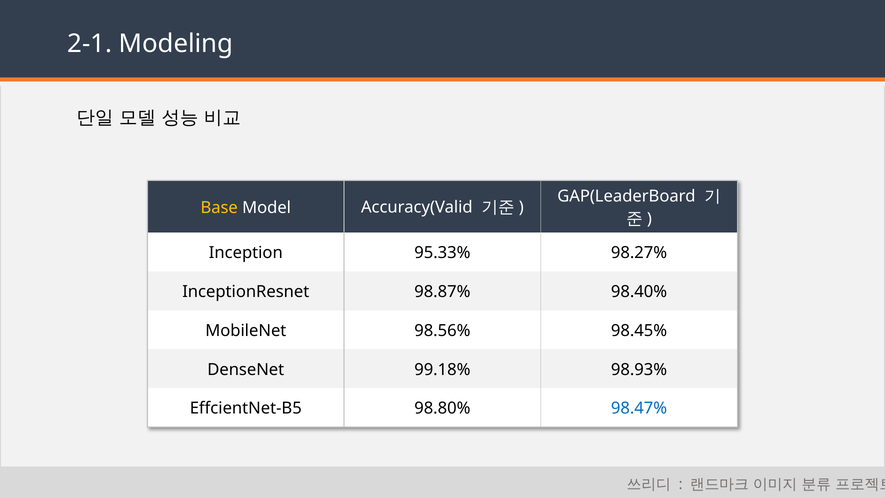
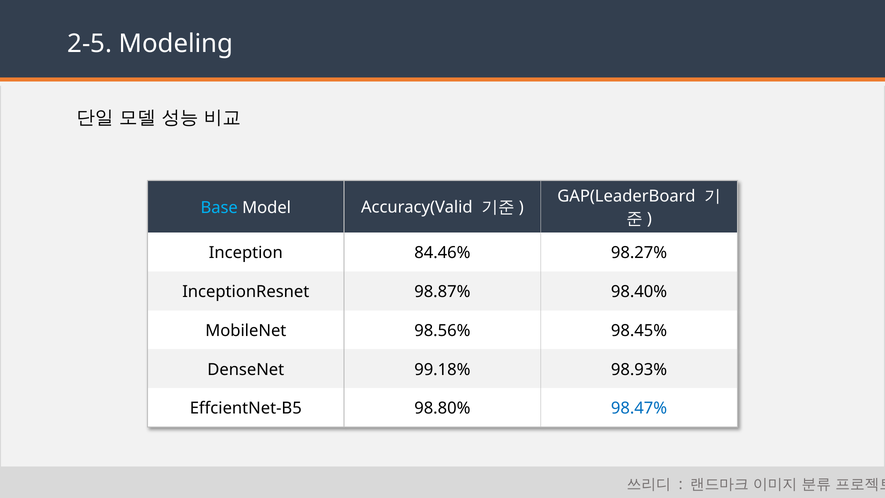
2-1: 2-1 -> 2-5
Base colour: yellow -> light blue
95.33%: 95.33% -> 84.46%
